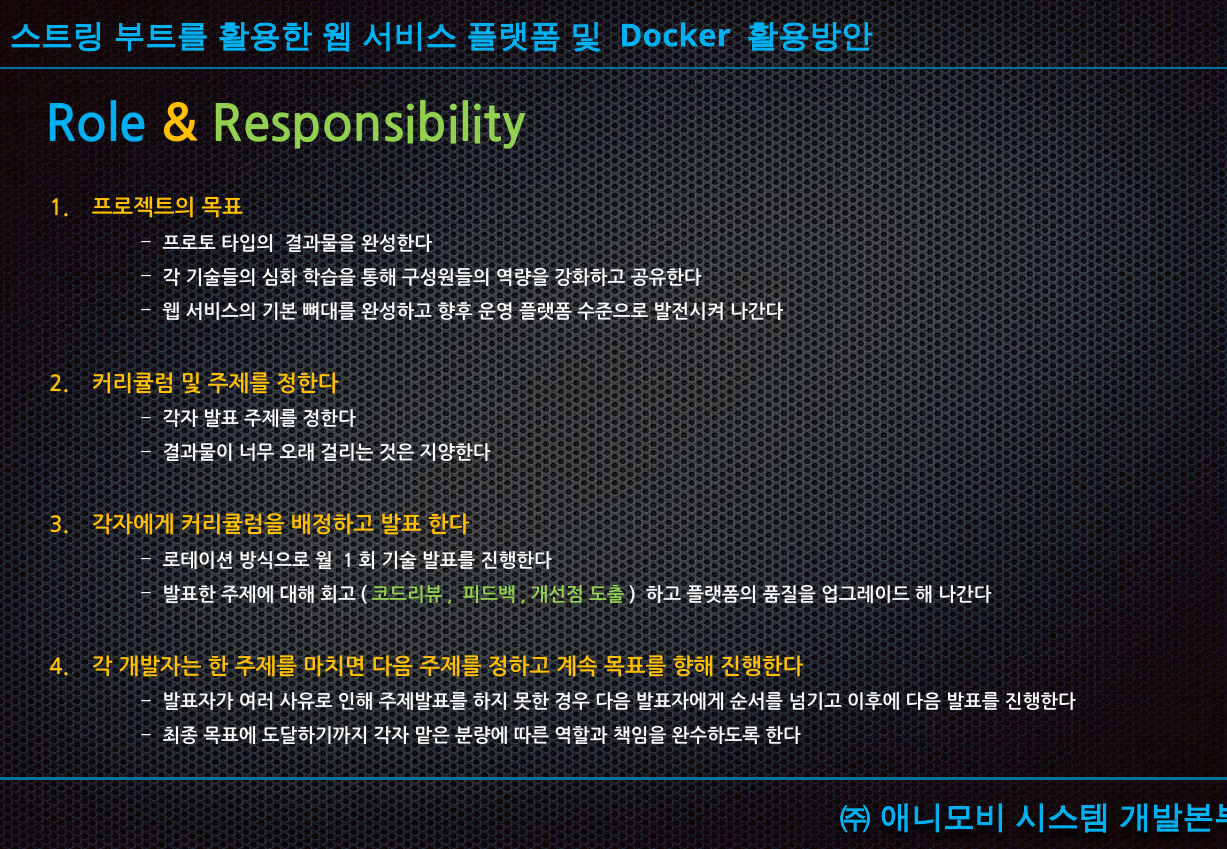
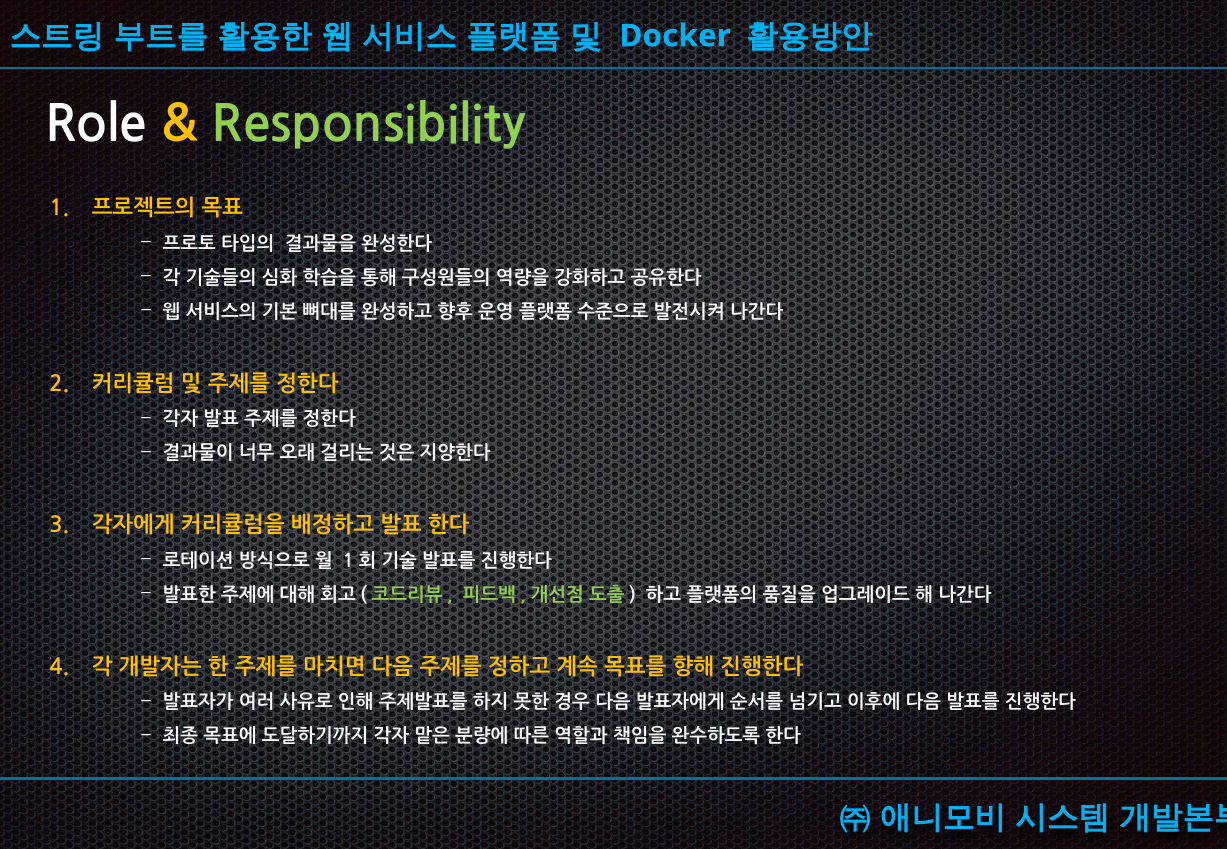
Role colour: light blue -> white
